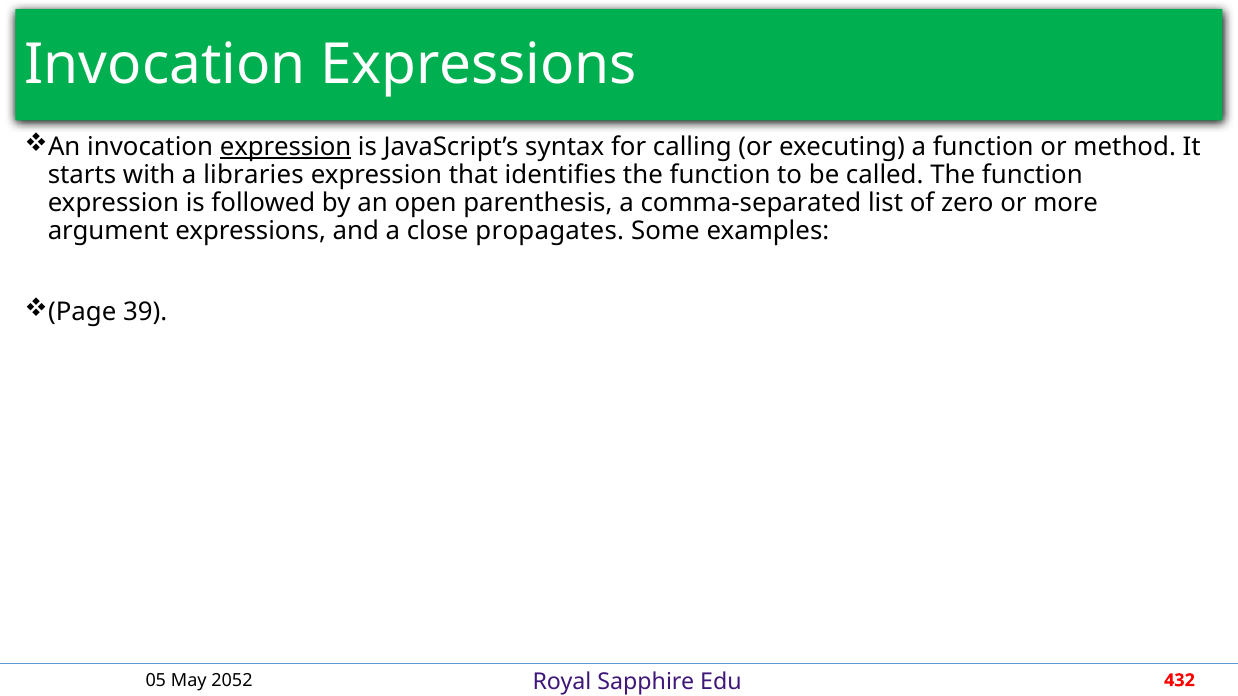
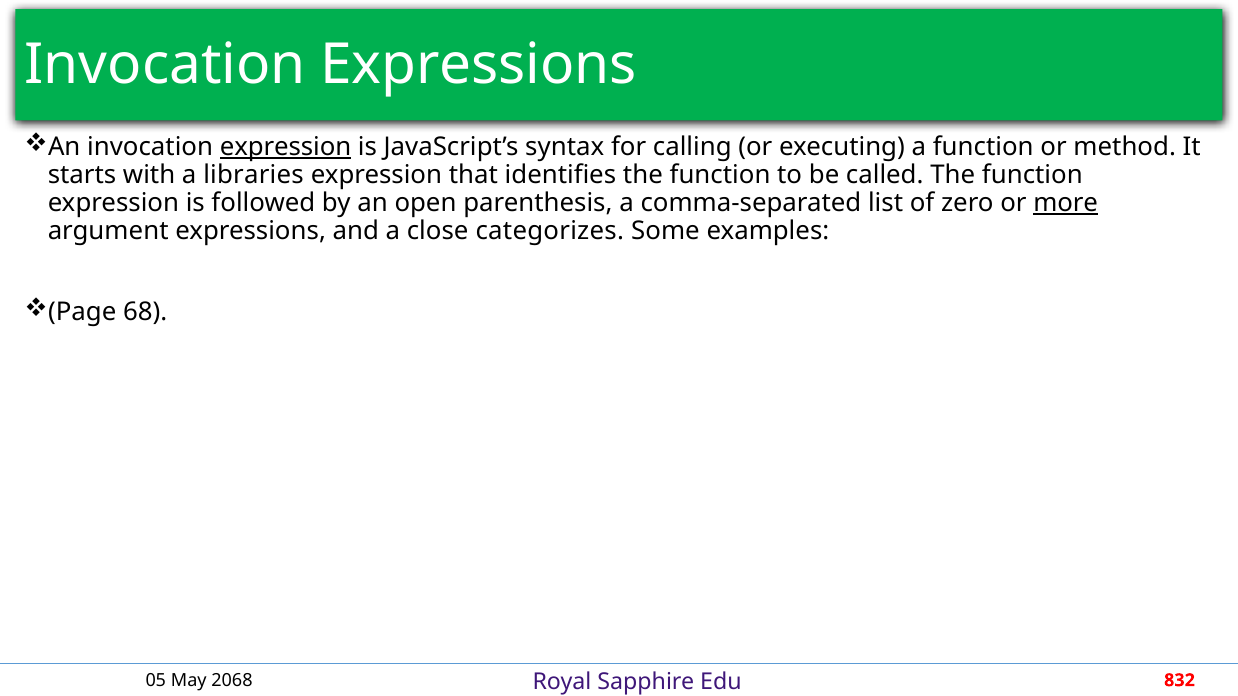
more underline: none -> present
propagates: propagates -> categorizes
39: 39 -> 68
2052: 2052 -> 2068
432: 432 -> 832
